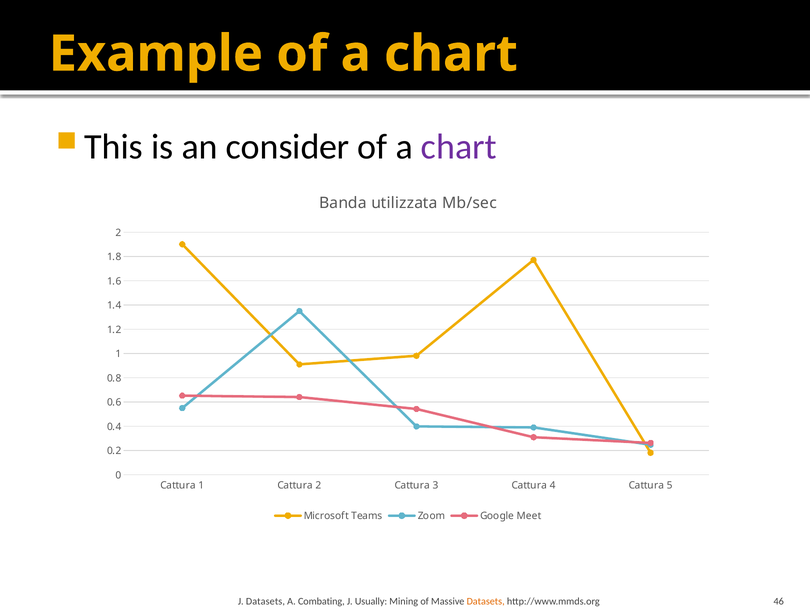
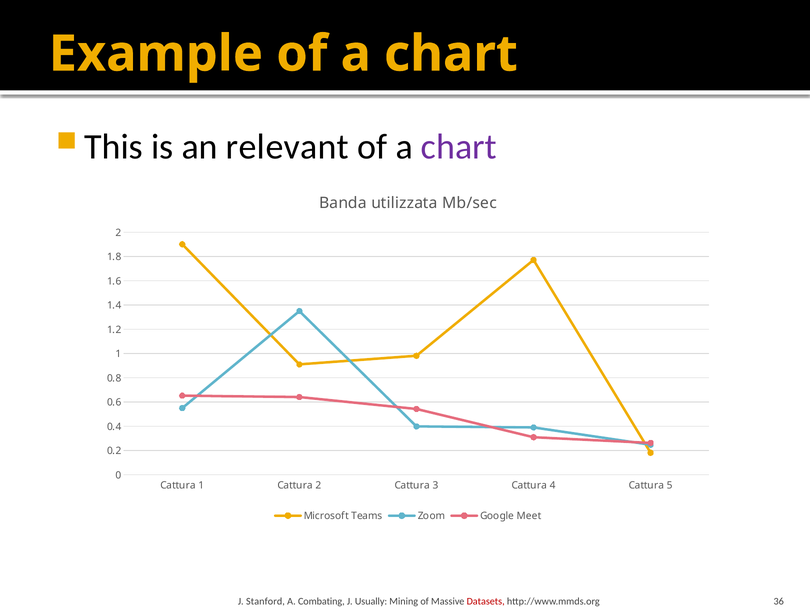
consider: consider -> relevant
J Datasets: Datasets -> Stanford
Datasets at (486, 602) colour: orange -> red
46: 46 -> 36
